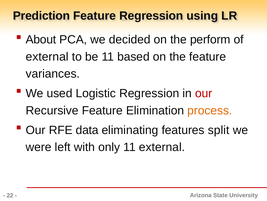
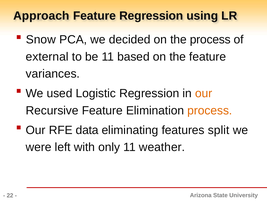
Prediction: Prediction -> Approach
About: About -> Snow
the perform: perform -> process
our at (204, 93) colour: red -> orange
11 external: external -> weather
